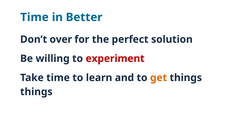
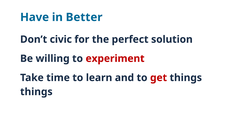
Time at (34, 17): Time -> Have
over: over -> civic
get colour: orange -> red
